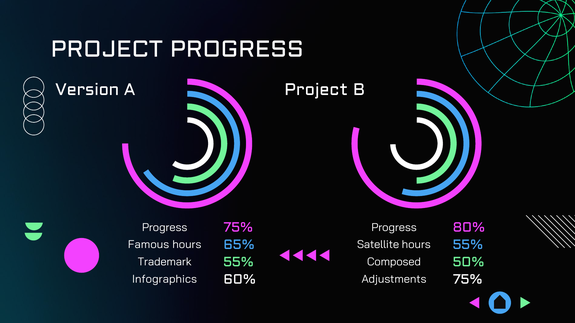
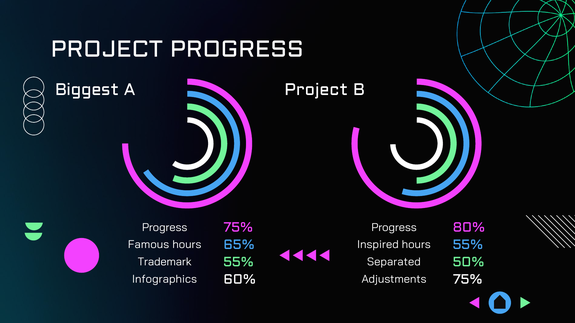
Version: Version -> Biggest
Satellite: Satellite -> Inspired
Composed: Composed -> Separated
